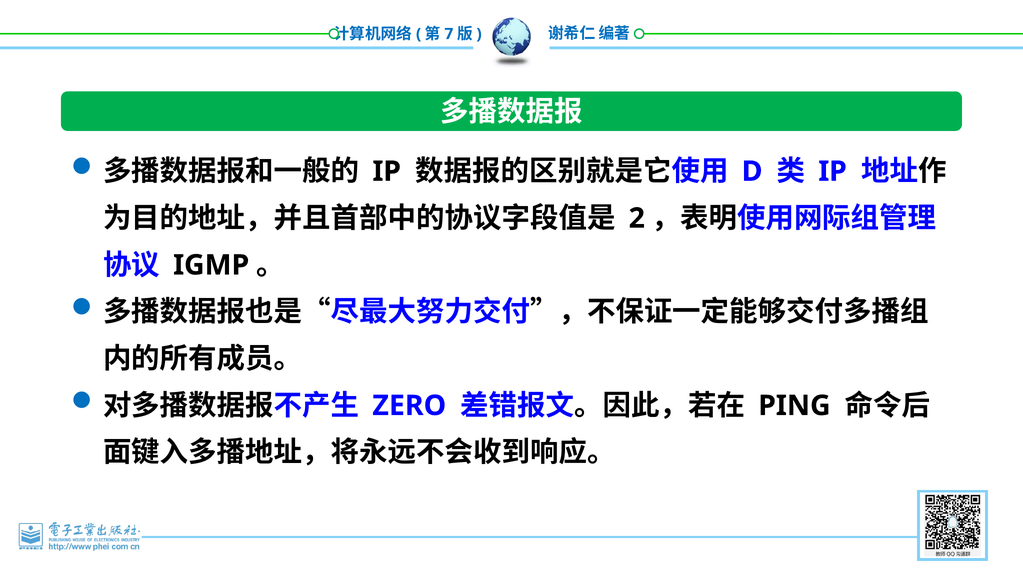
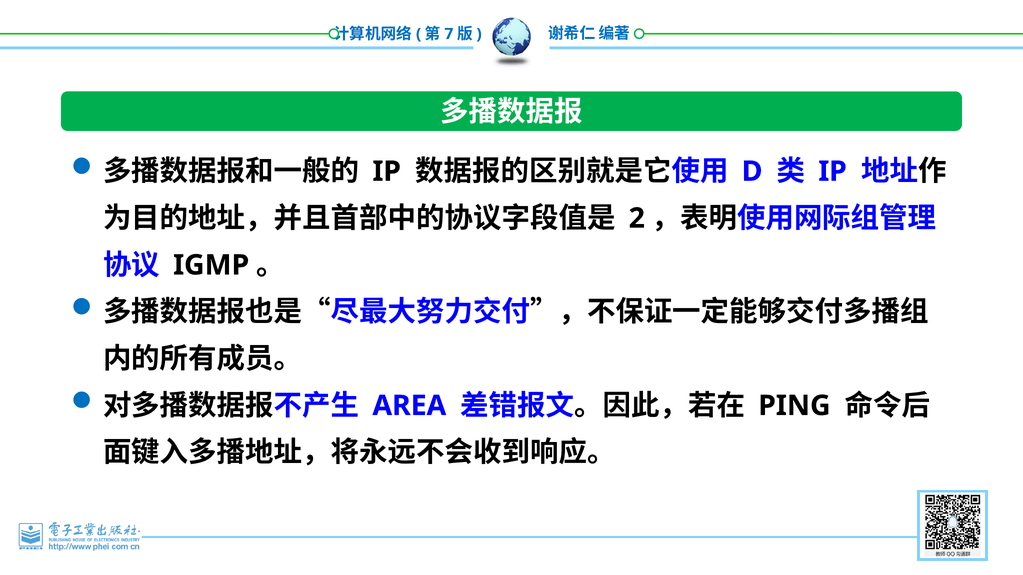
ZERO: ZERO -> AREA
